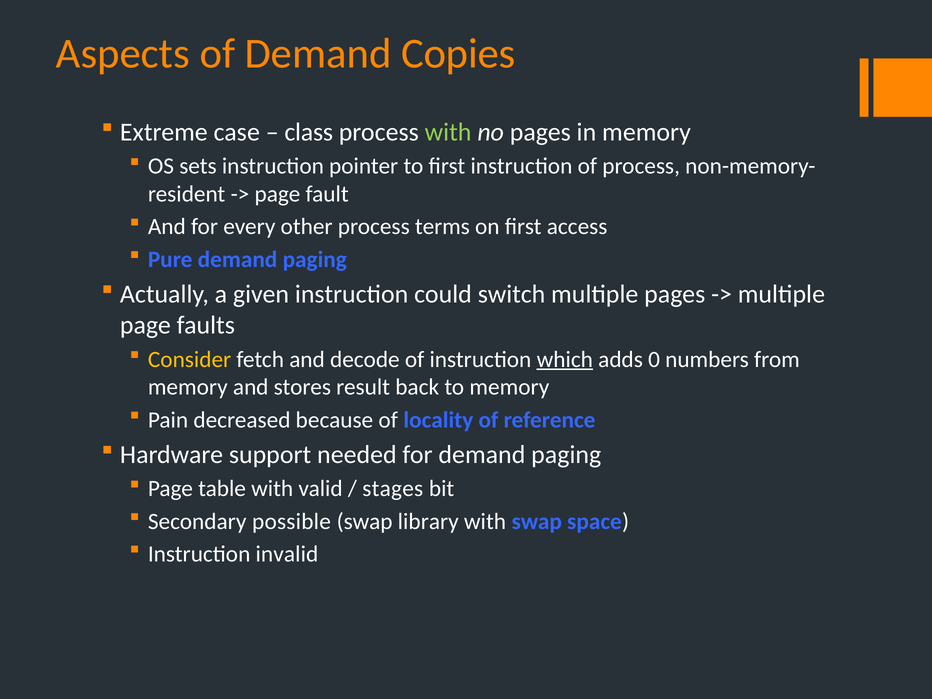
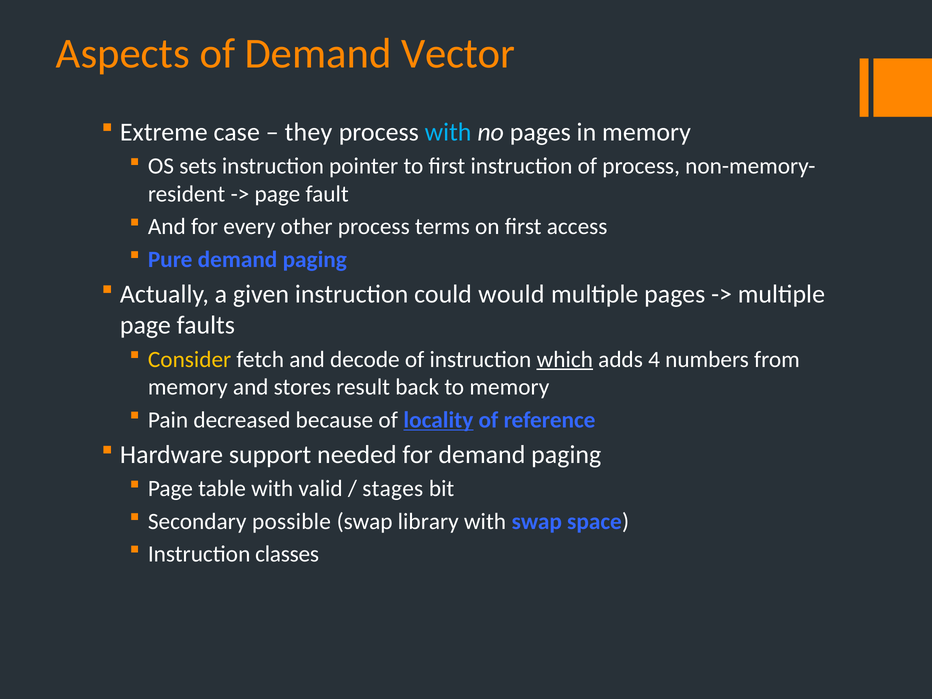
Copies: Copies -> Vector
class: class -> they
with at (448, 132) colour: light green -> light blue
switch: switch -> would
0: 0 -> 4
locality underline: none -> present
invalid: invalid -> classes
